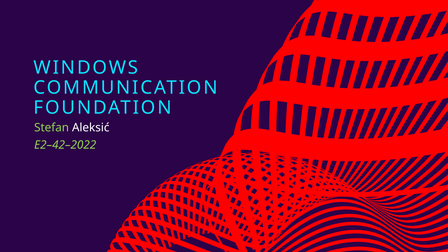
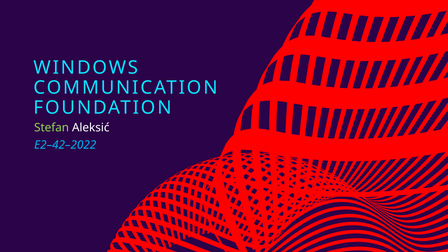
E2–42–2022 colour: light green -> light blue
